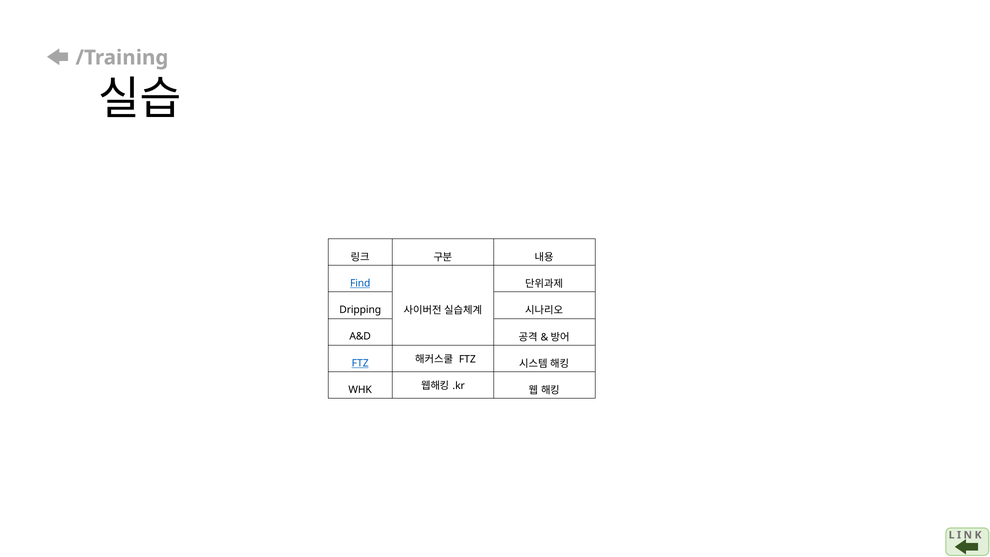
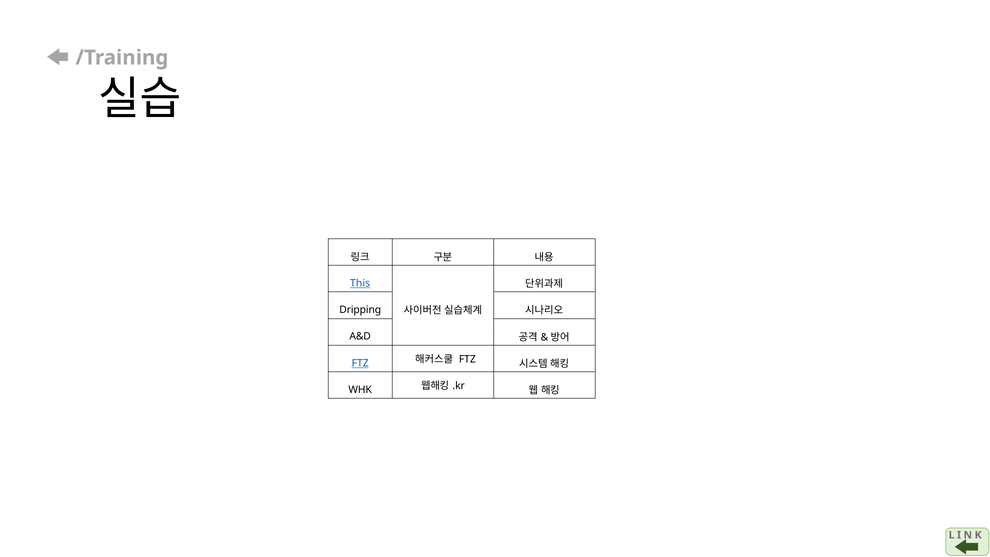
Find: Find -> This
